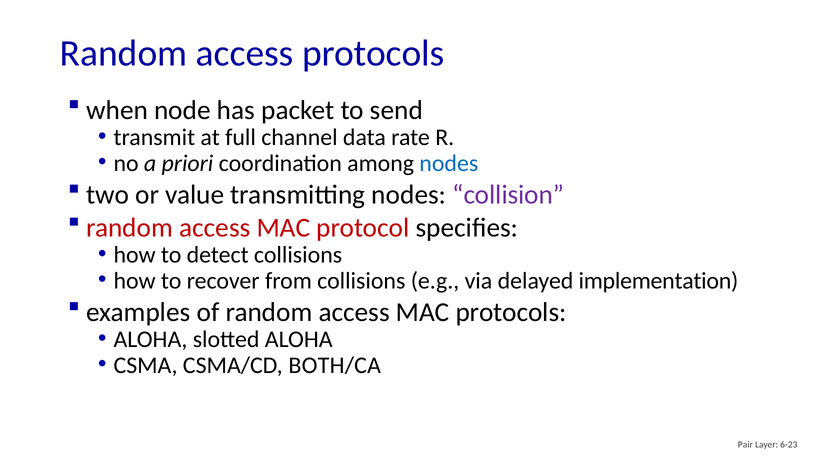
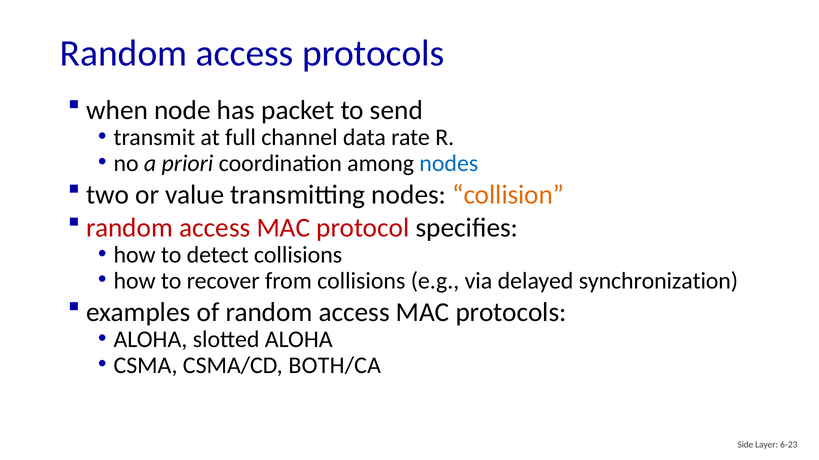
collision colour: purple -> orange
implementation: implementation -> synchronization
Pair: Pair -> Side
